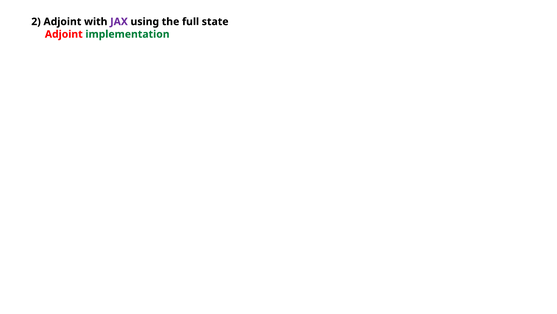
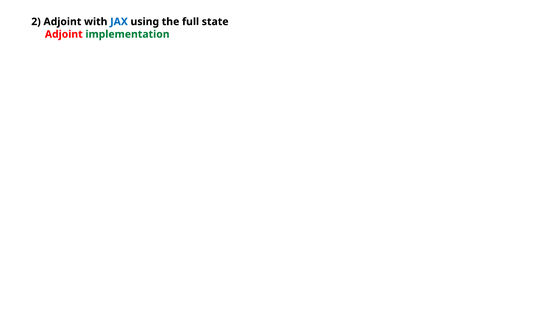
JAX colour: purple -> blue
